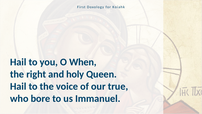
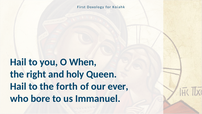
voice: voice -> forth
true: true -> ever
